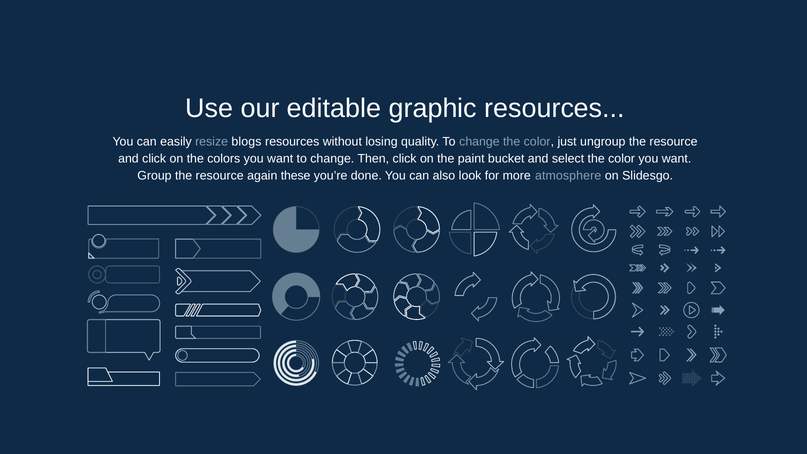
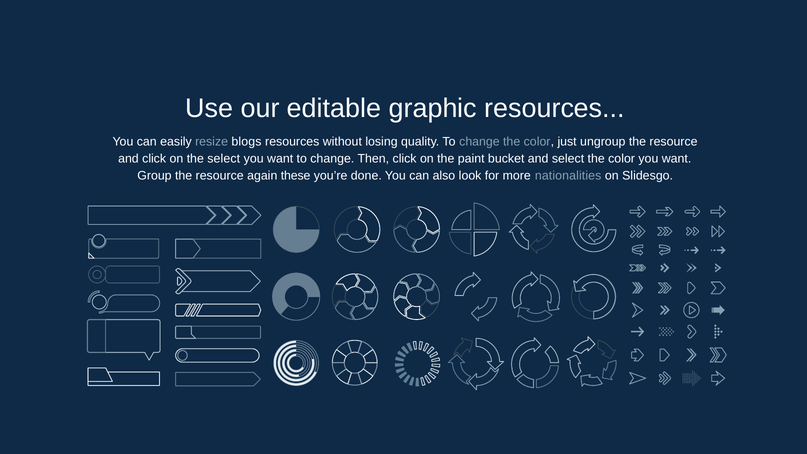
the colors: colors -> select
atmosphere: atmosphere -> nationalities
